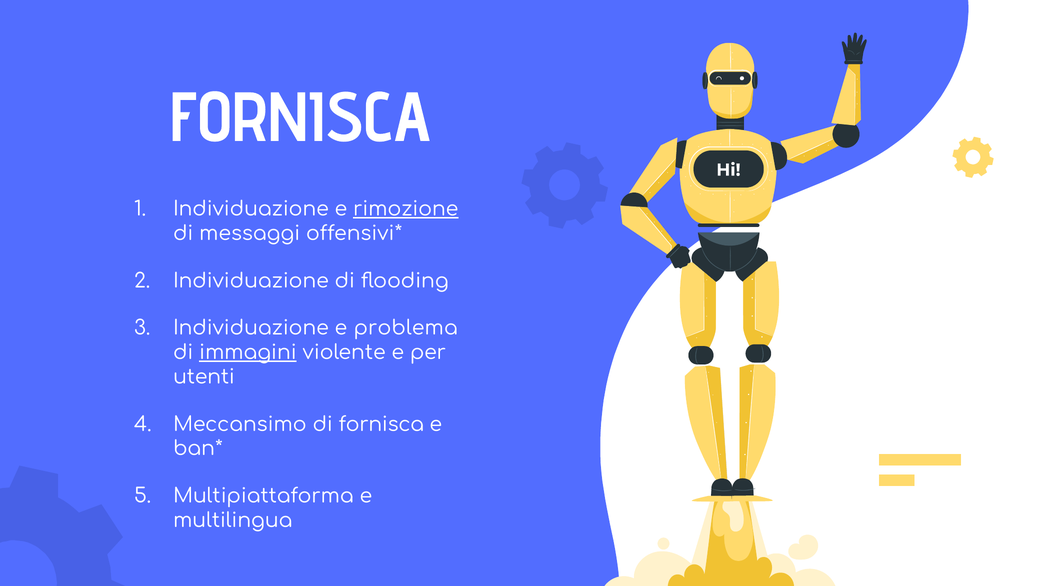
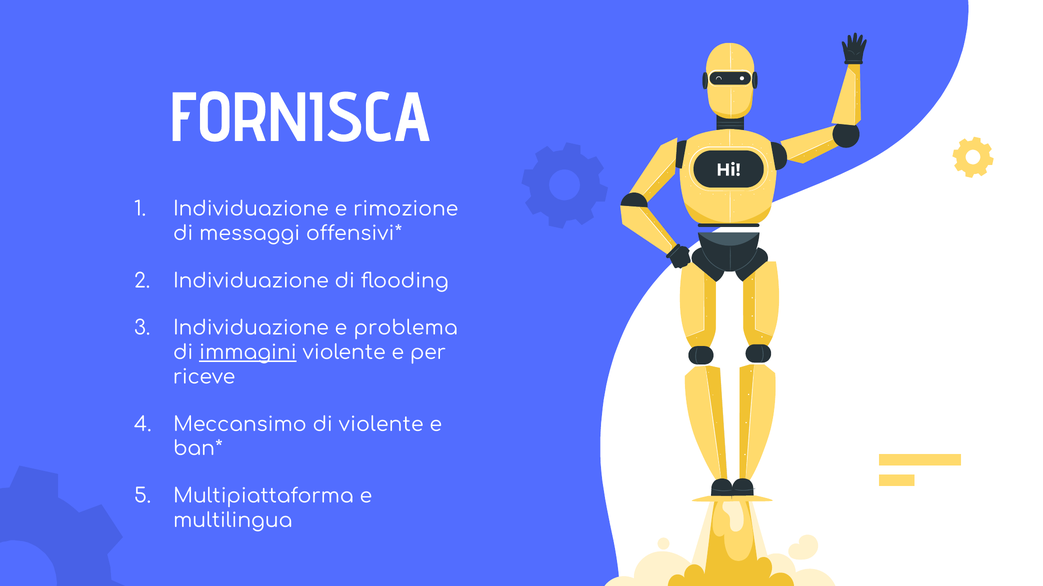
rimozione underline: present -> none
utenti: utenti -> riceve
di fornisca: fornisca -> violente
